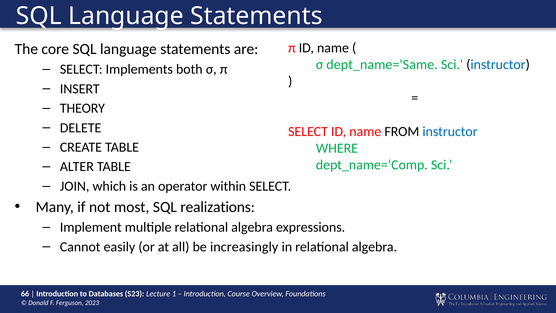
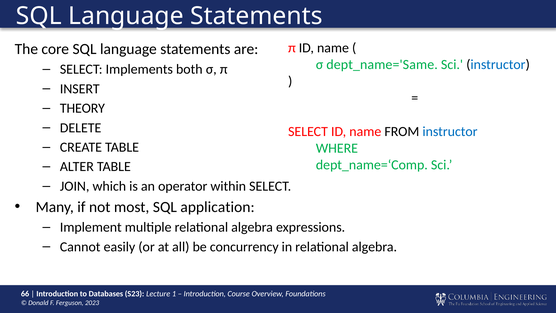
realizations: realizations -> application
increasingly: increasingly -> concurrency
